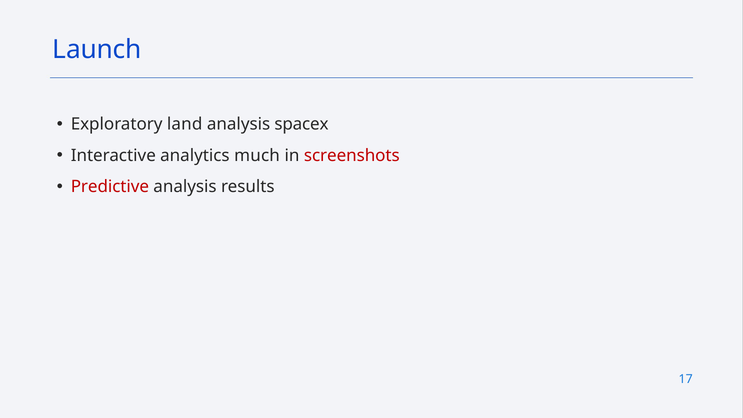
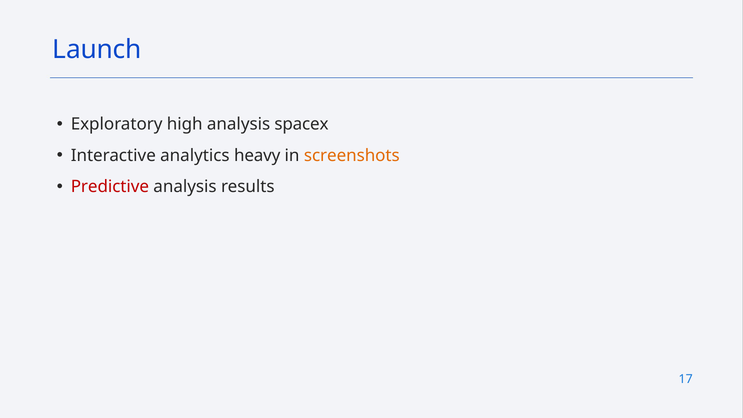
land: land -> high
much: much -> heavy
screenshots colour: red -> orange
